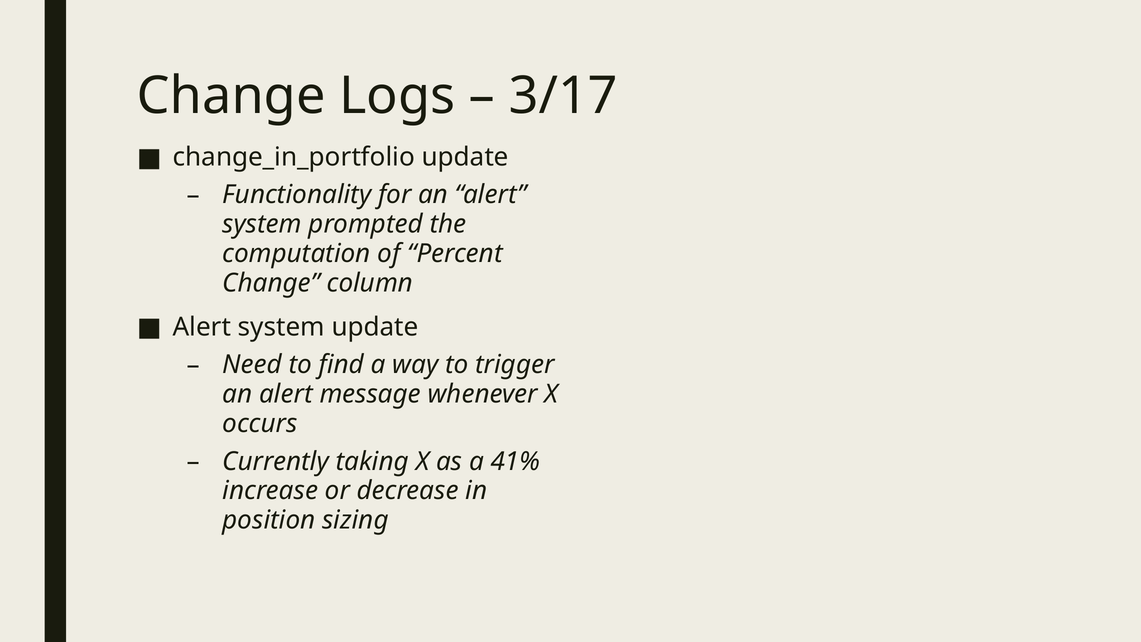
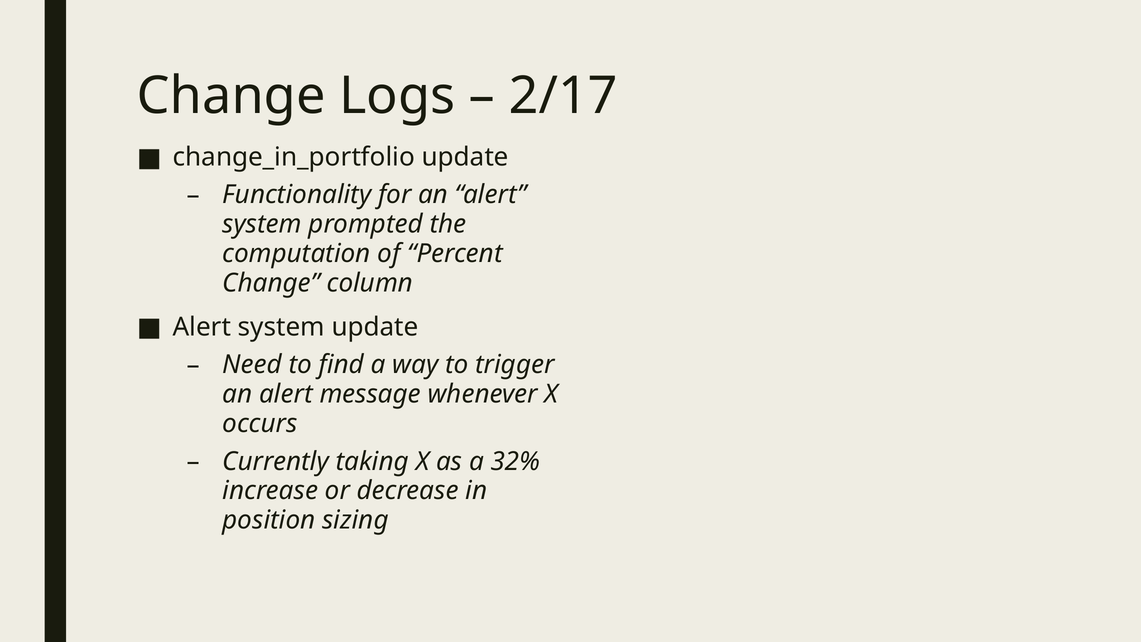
3/17: 3/17 -> 2/17
41%: 41% -> 32%
